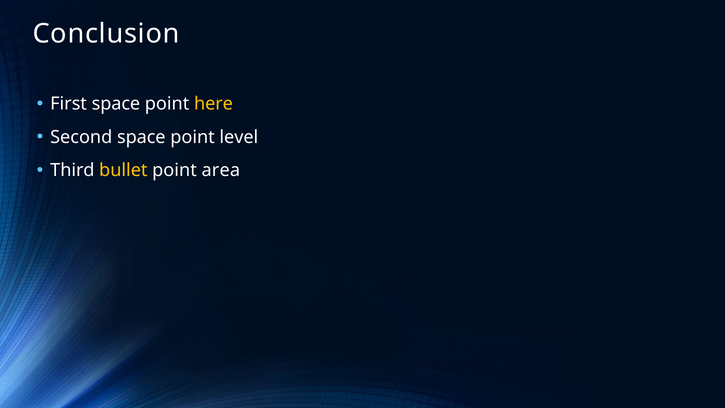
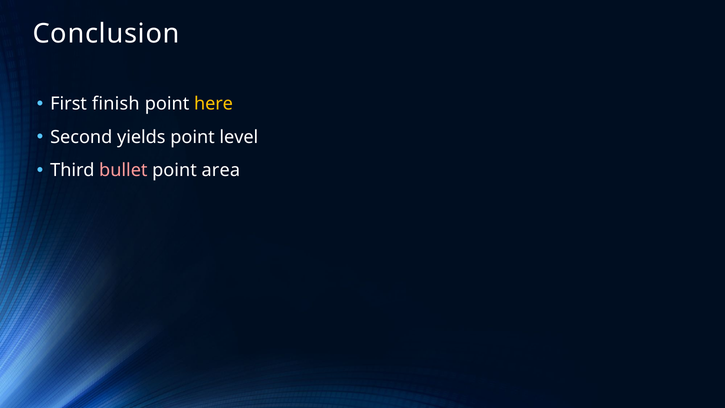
First space: space -> finish
Second space: space -> yields
bullet colour: yellow -> pink
